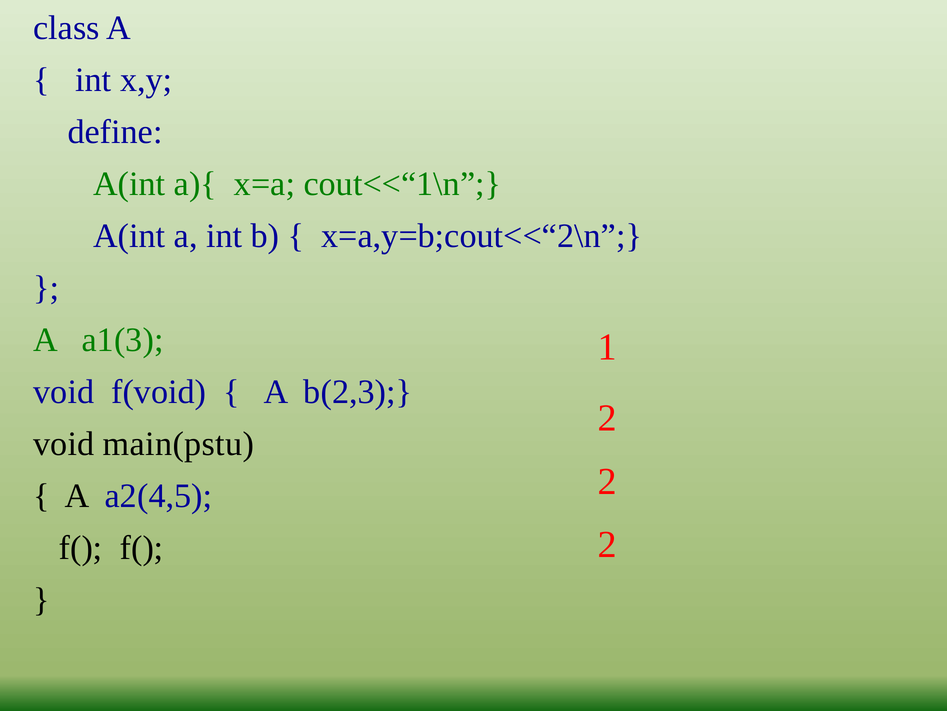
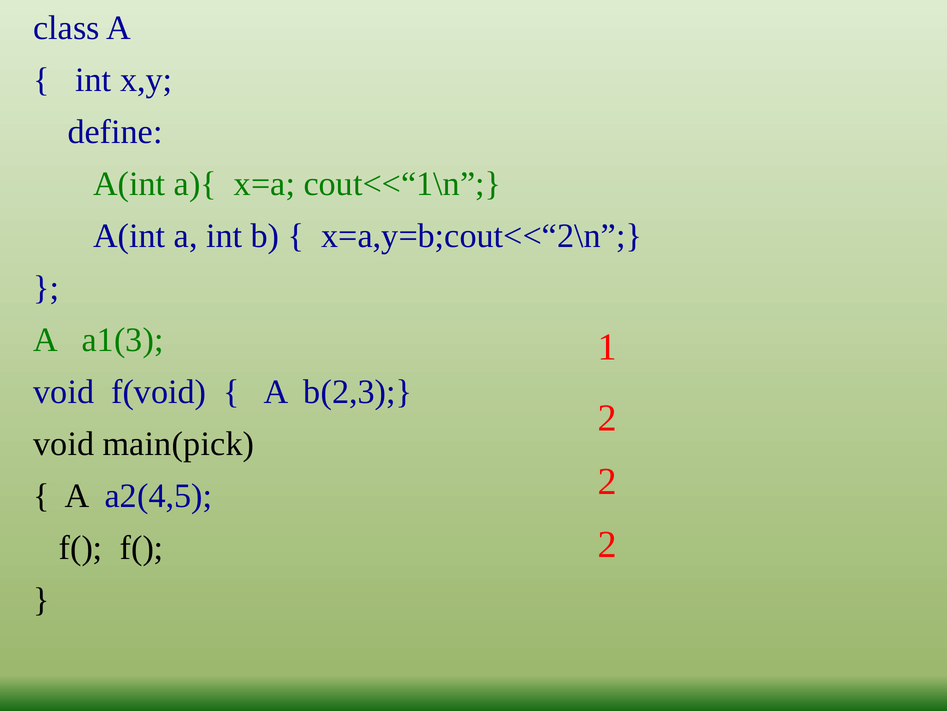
main(pstu: main(pstu -> main(pick
